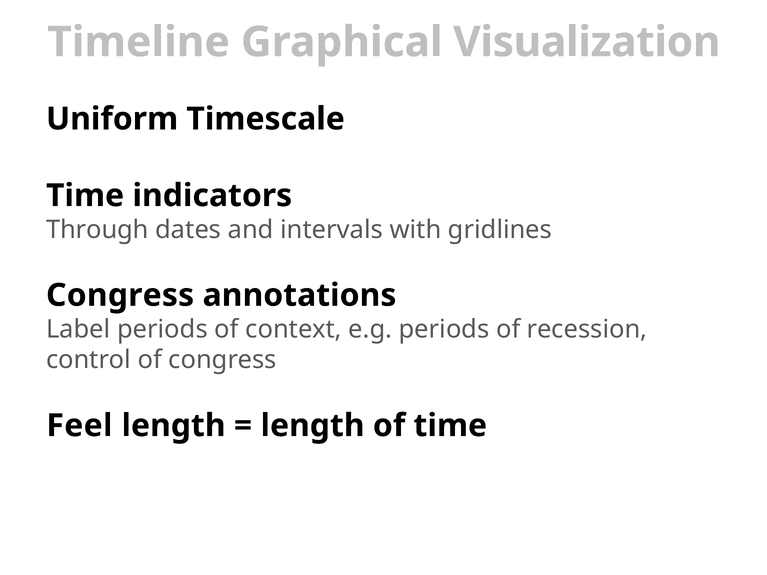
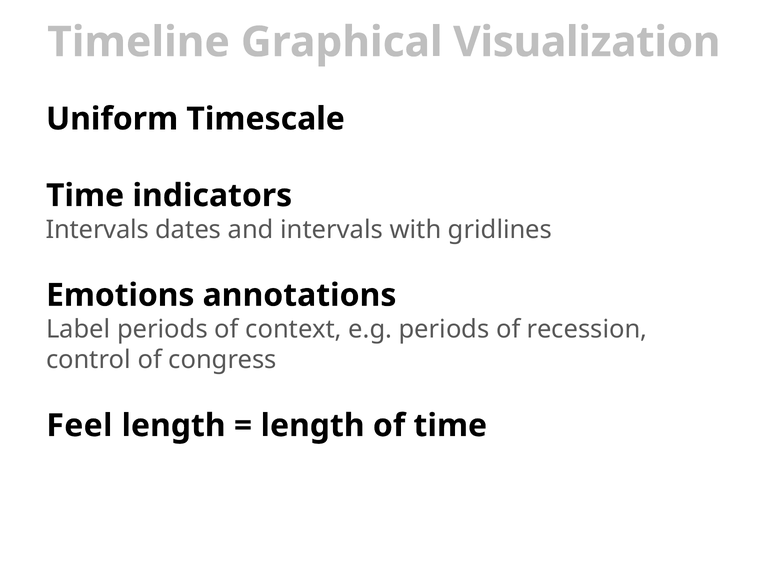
Through at (97, 230): Through -> Intervals
Congress at (120, 295): Congress -> Emotions
